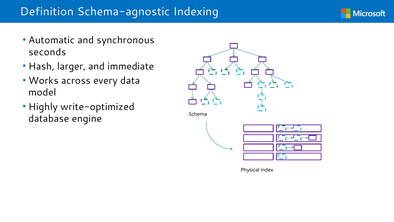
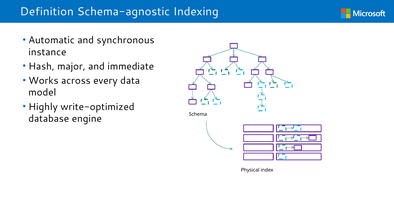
seconds: seconds -> instance
larger: larger -> major
